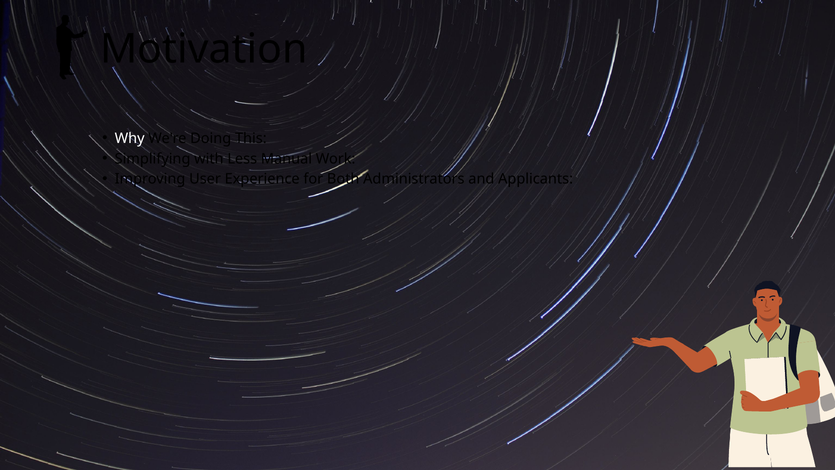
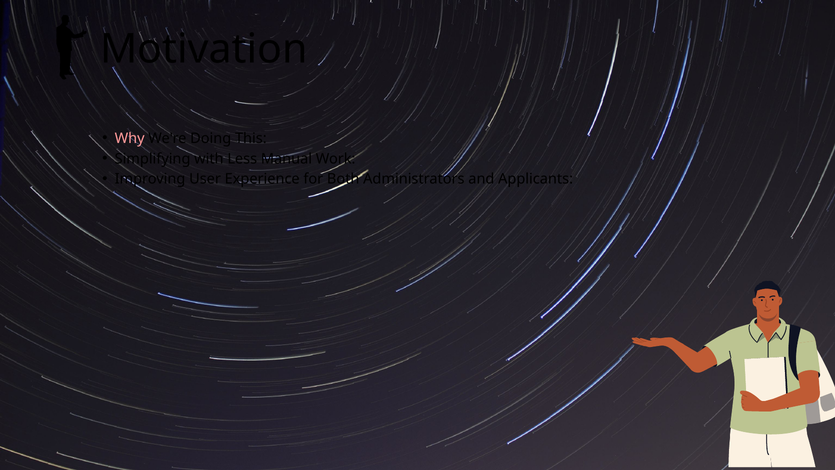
Why colour: white -> pink
